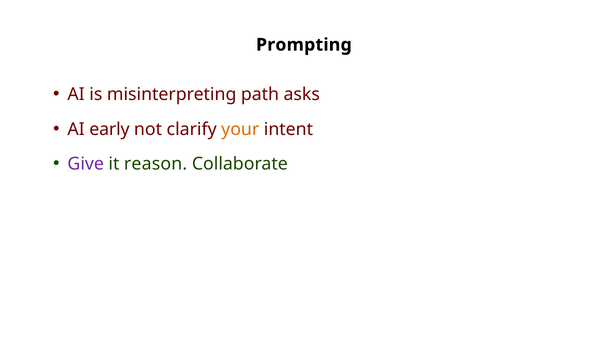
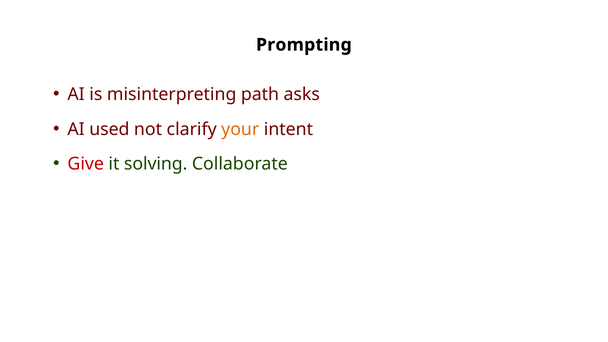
early: early -> used
Give colour: purple -> red
reason: reason -> solving
